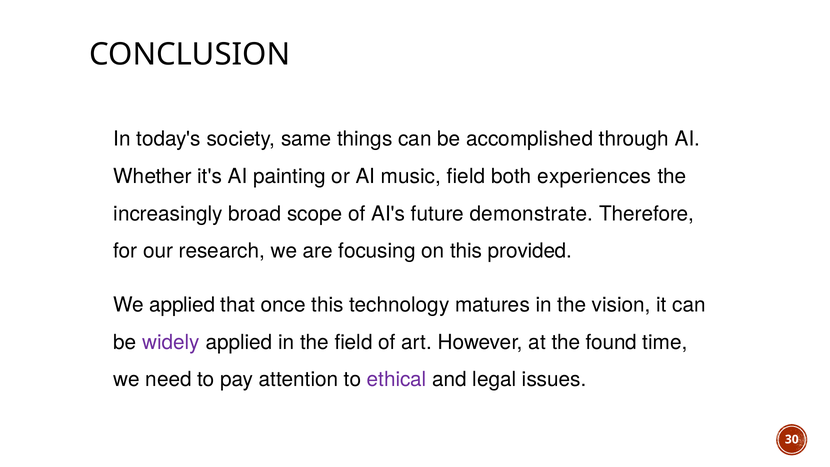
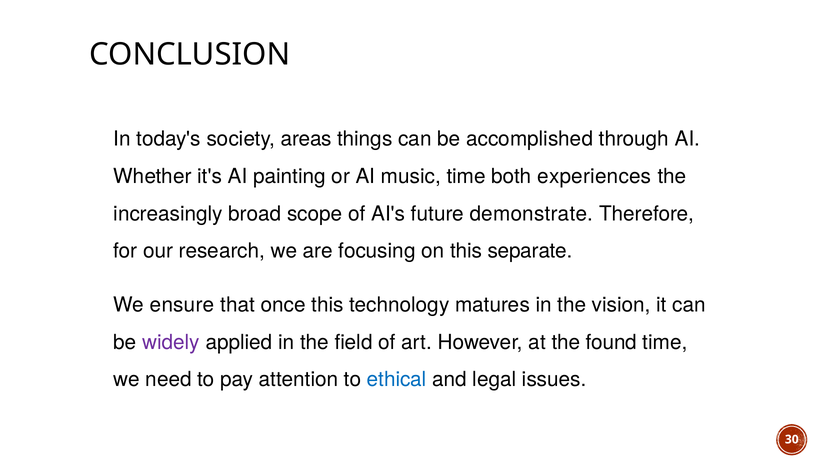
same: same -> areas
music field: field -> time
provided: provided -> separate
We applied: applied -> ensure
ethical colour: purple -> blue
